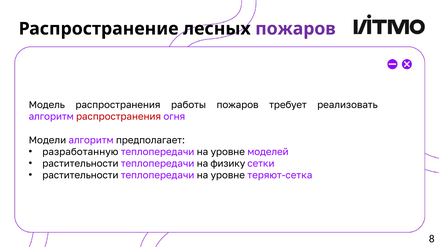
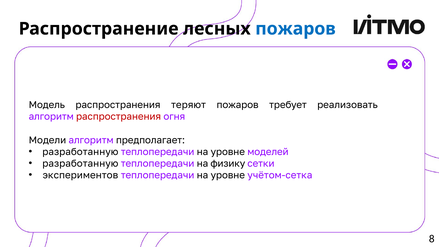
пожаров at (295, 29) colour: purple -> blue
работы: работы -> теряют
растительности at (80, 163): растительности -> разработанную
растительности at (80, 175): растительности -> экспериментов
теряют-сетка: теряют-сетка -> учётом-сетка
